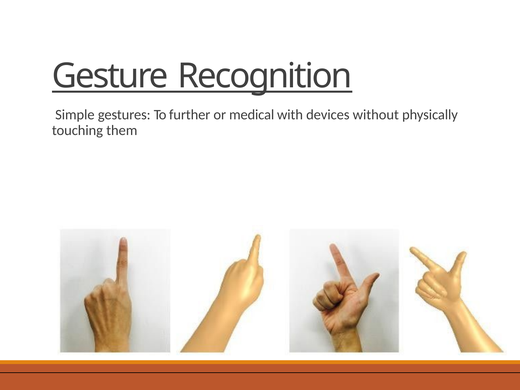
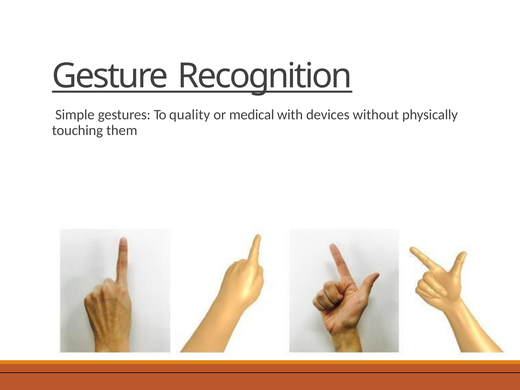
further: further -> quality
